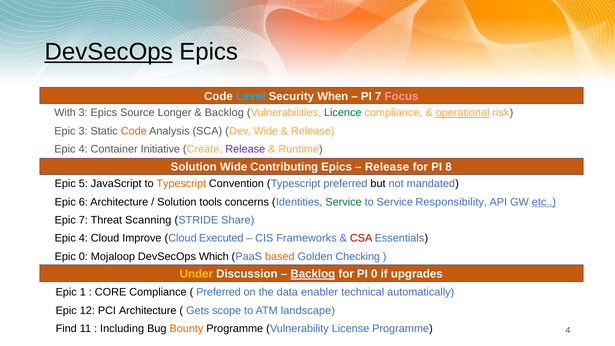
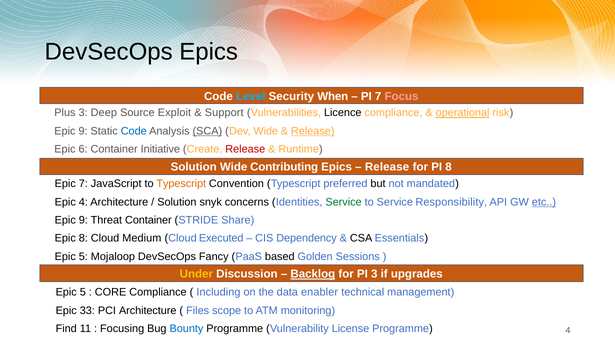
DevSecOps at (109, 52) underline: present -> none
With: With -> Plus
3 Epics: Epics -> Deep
Longer: Longer -> Exploit
Backlog at (224, 113): Backlog -> Support
Licence colour: green -> black
3 at (83, 131): 3 -> 9
Code at (134, 131) colour: orange -> blue
SCA underline: none -> present
Release at (313, 131) underline: none -> present
4 at (83, 149): 4 -> 6
Release at (245, 149) colour: purple -> red
Epic 5: 5 -> 7
Epic 6: 6 -> 4
tools: tools -> snyk
7 at (83, 220): 7 -> 9
Threat Scanning: Scanning -> Container
4 at (83, 238): 4 -> 8
Improve: Improve -> Medium
Frameworks: Frameworks -> Dependency
CSA colour: red -> black
0 at (83, 256): 0 -> 5
Which: Which -> Fancy
based colour: orange -> black
Checking: Checking -> Sessions
PI 0: 0 -> 3
1 at (83, 292): 1 -> 5
Preferred at (219, 292): Preferred -> Including
automatically: automatically -> management
12: 12 -> 33
Gets: Gets -> Files
landscape: landscape -> monitoring
Including: Including -> Focusing
Bounty colour: orange -> blue
